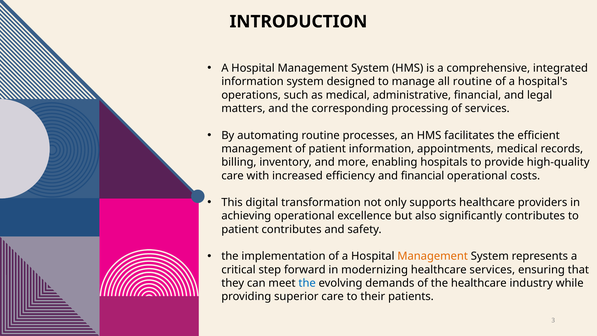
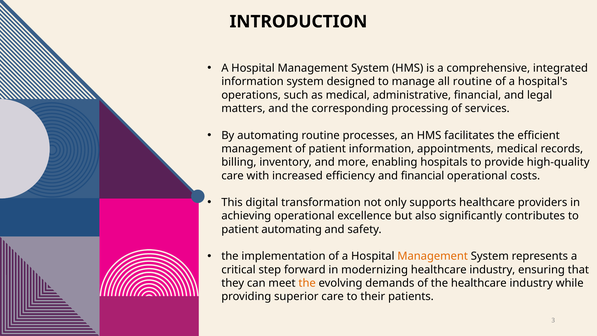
patient contributes: contributes -> automating
modernizing healthcare services: services -> industry
the at (307, 283) colour: blue -> orange
